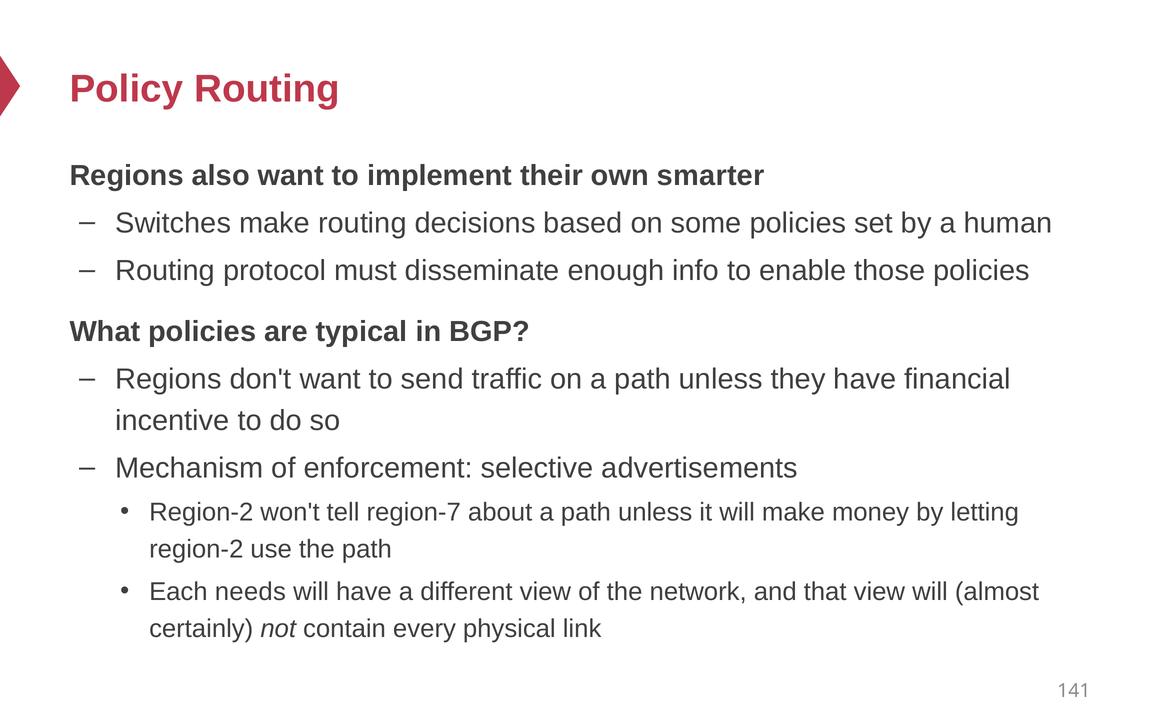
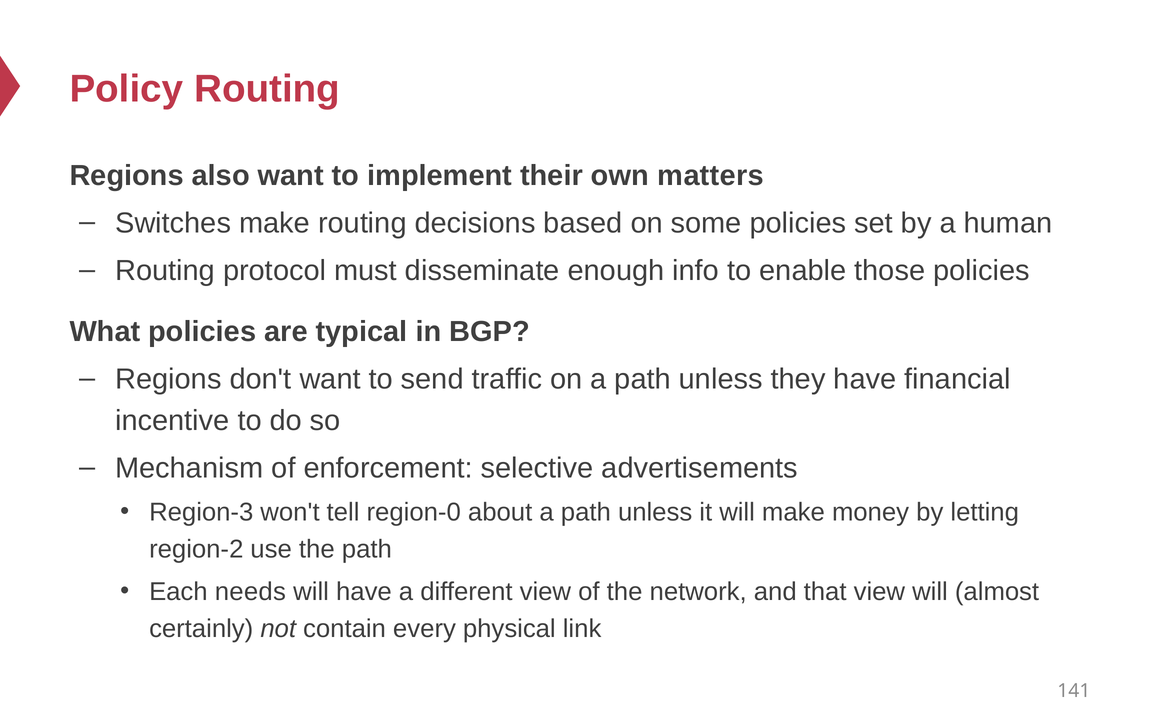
smarter: smarter -> matters
Region-2 at (201, 512): Region-2 -> Region-3
region-7: region-7 -> region-0
